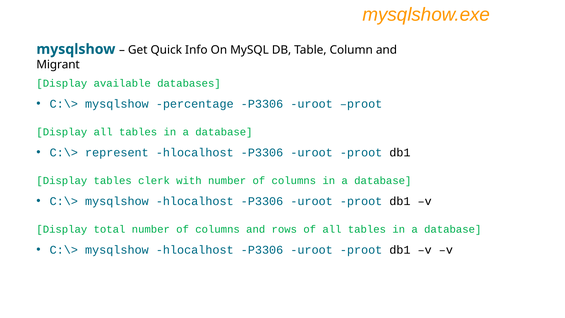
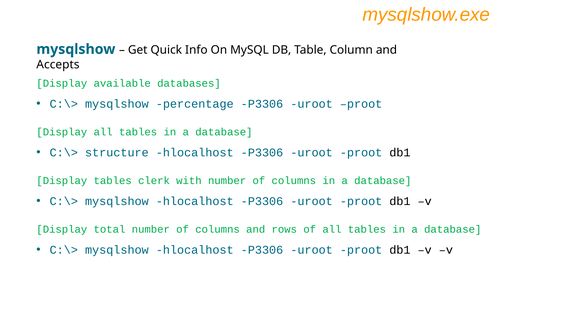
Migrant: Migrant -> Accepts
represent: represent -> structure
